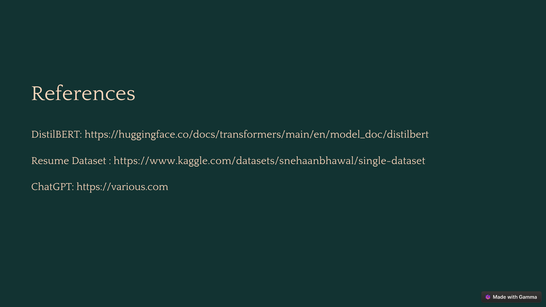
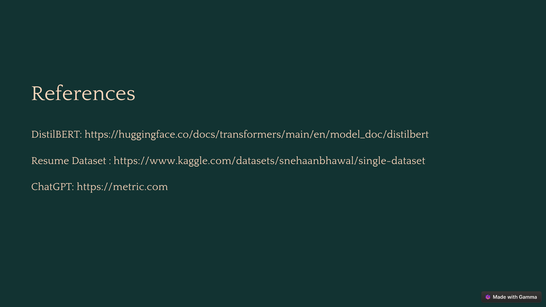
https://various.com: https://various.com -> https://metric.com
